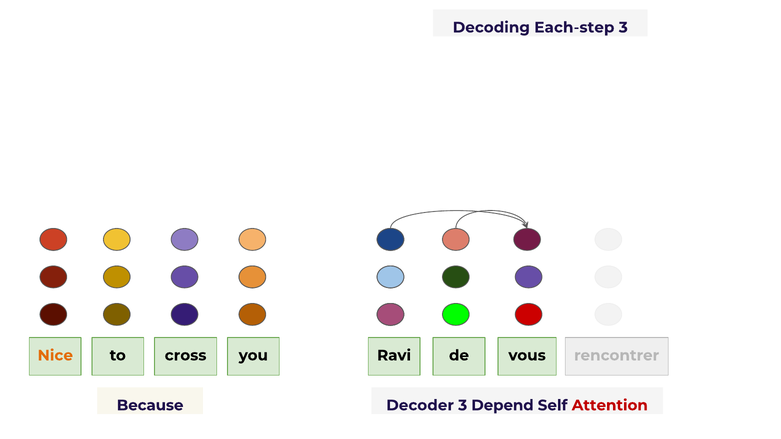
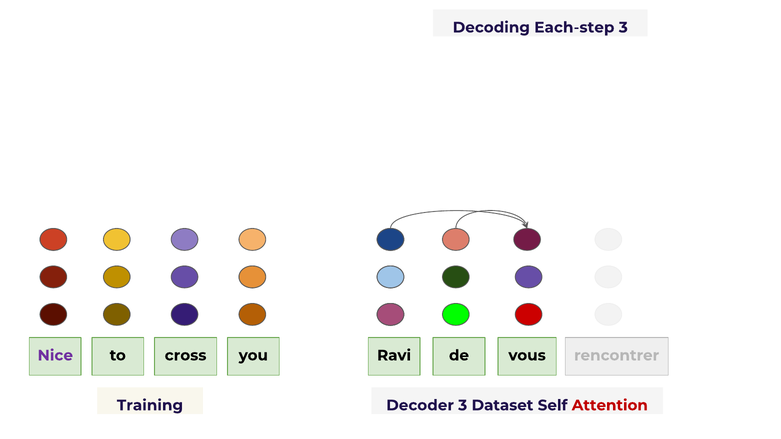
Nice colour: orange -> purple
Because: Because -> Training
Depend: Depend -> Dataset
